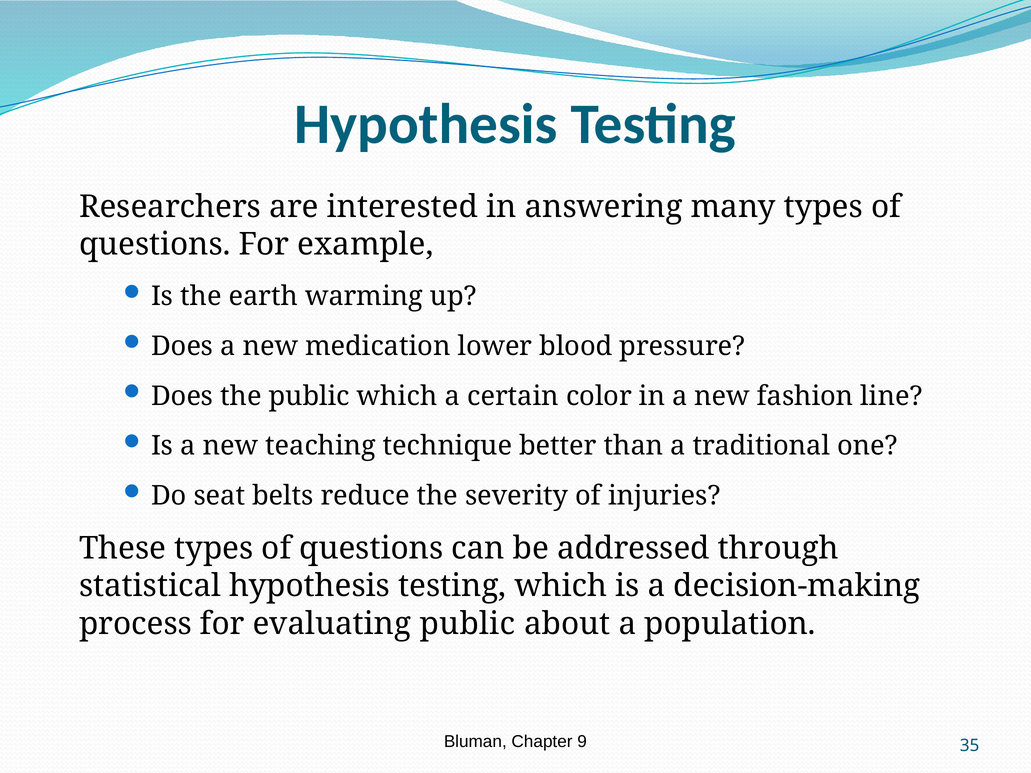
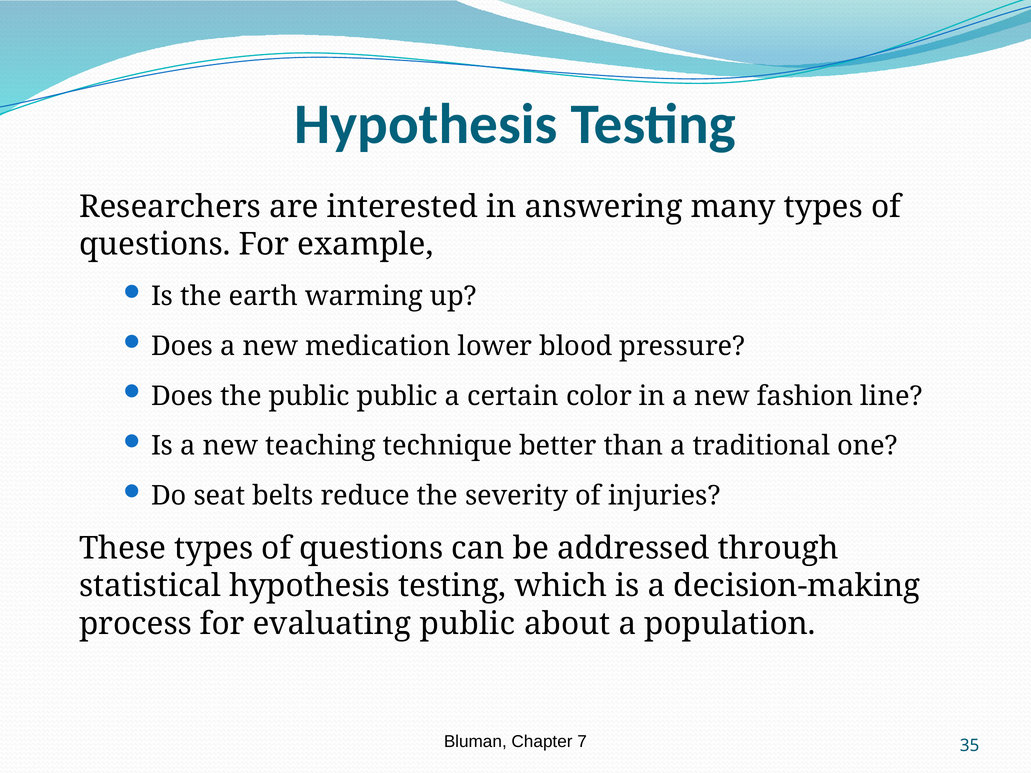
public which: which -> public
9: 9 -> 7
